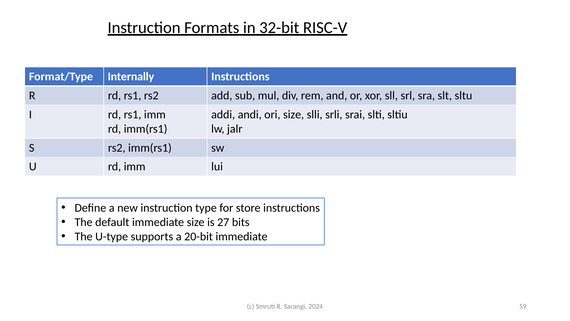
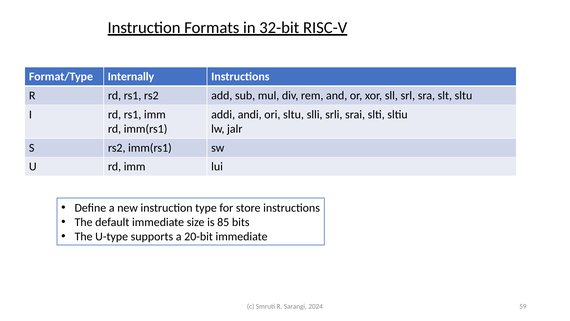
ori size: size -> sltu
27: 27 -> 85
